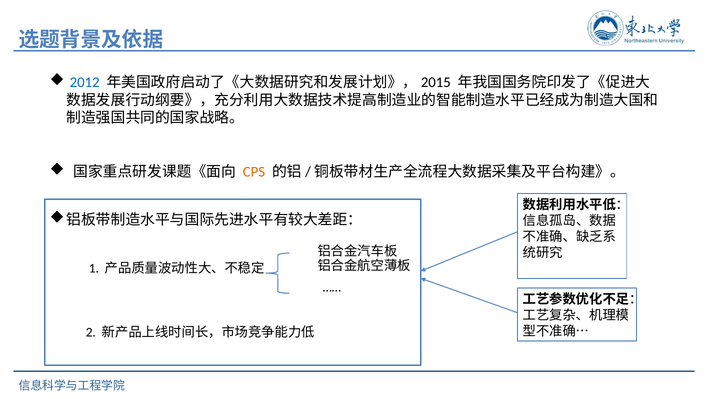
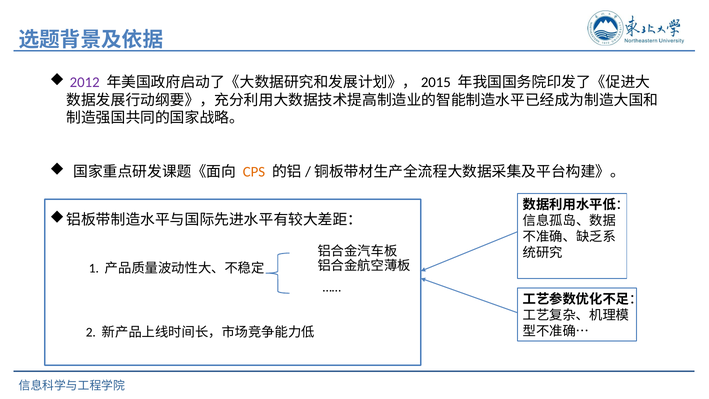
2012 colour: blue -> purple
